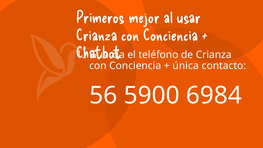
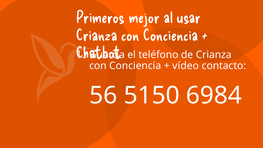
única: única -> vídeo
5900: 5900 -> 5150
